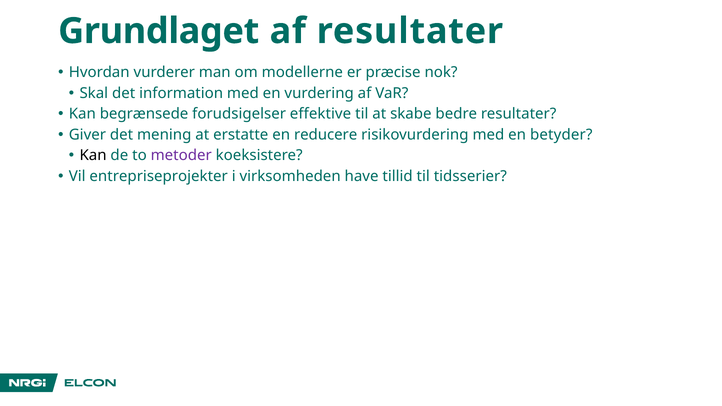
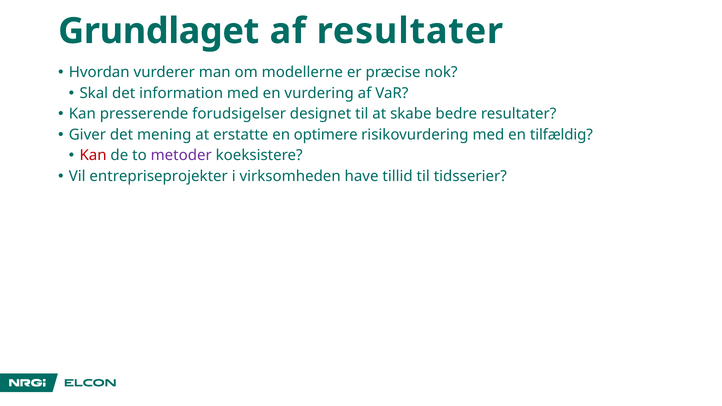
begrænsede: begrænsede -> presserende
effektive: effektive -> designet
reducere: reducere -> optimere
betyder: betyder -> tilfældig
Kan at (93, 156) colour: black -> red
